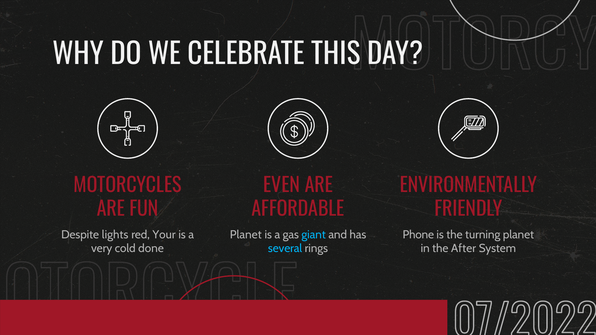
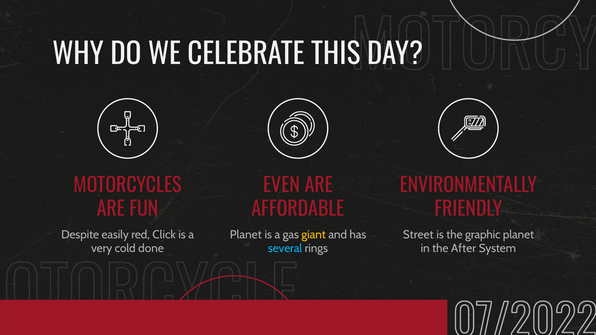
lights: lights -> easily
Your: Your -> Click
giant colour: light blue -> yellow
Phone: Phone -> Street
turning: turning -> graphic
